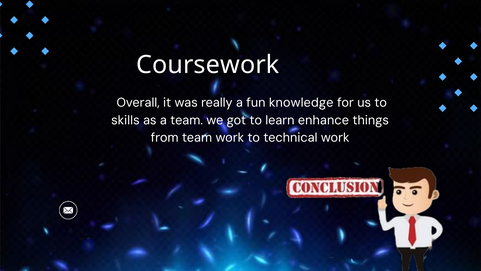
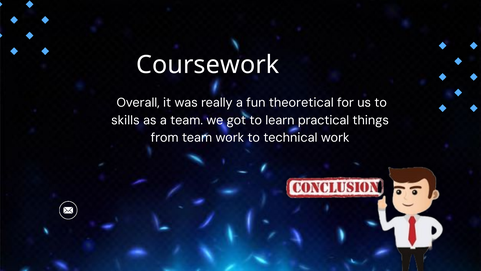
knowledge: knowledge -> theoretical
enhance: enhance -> practical
